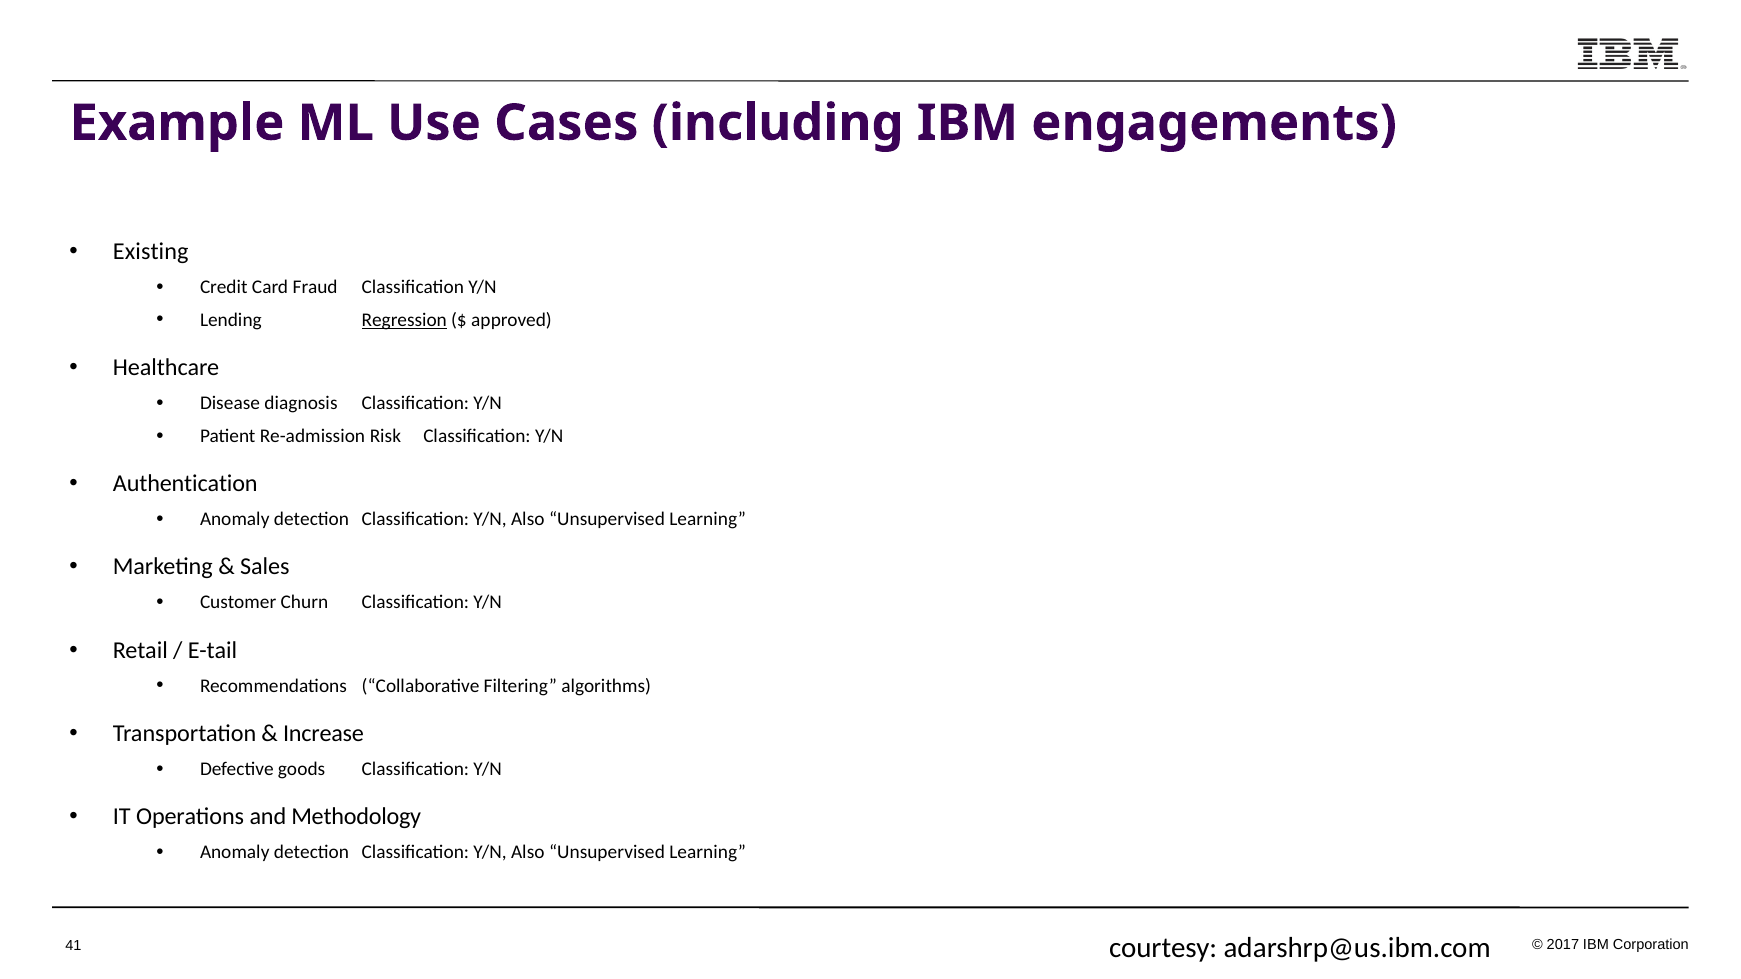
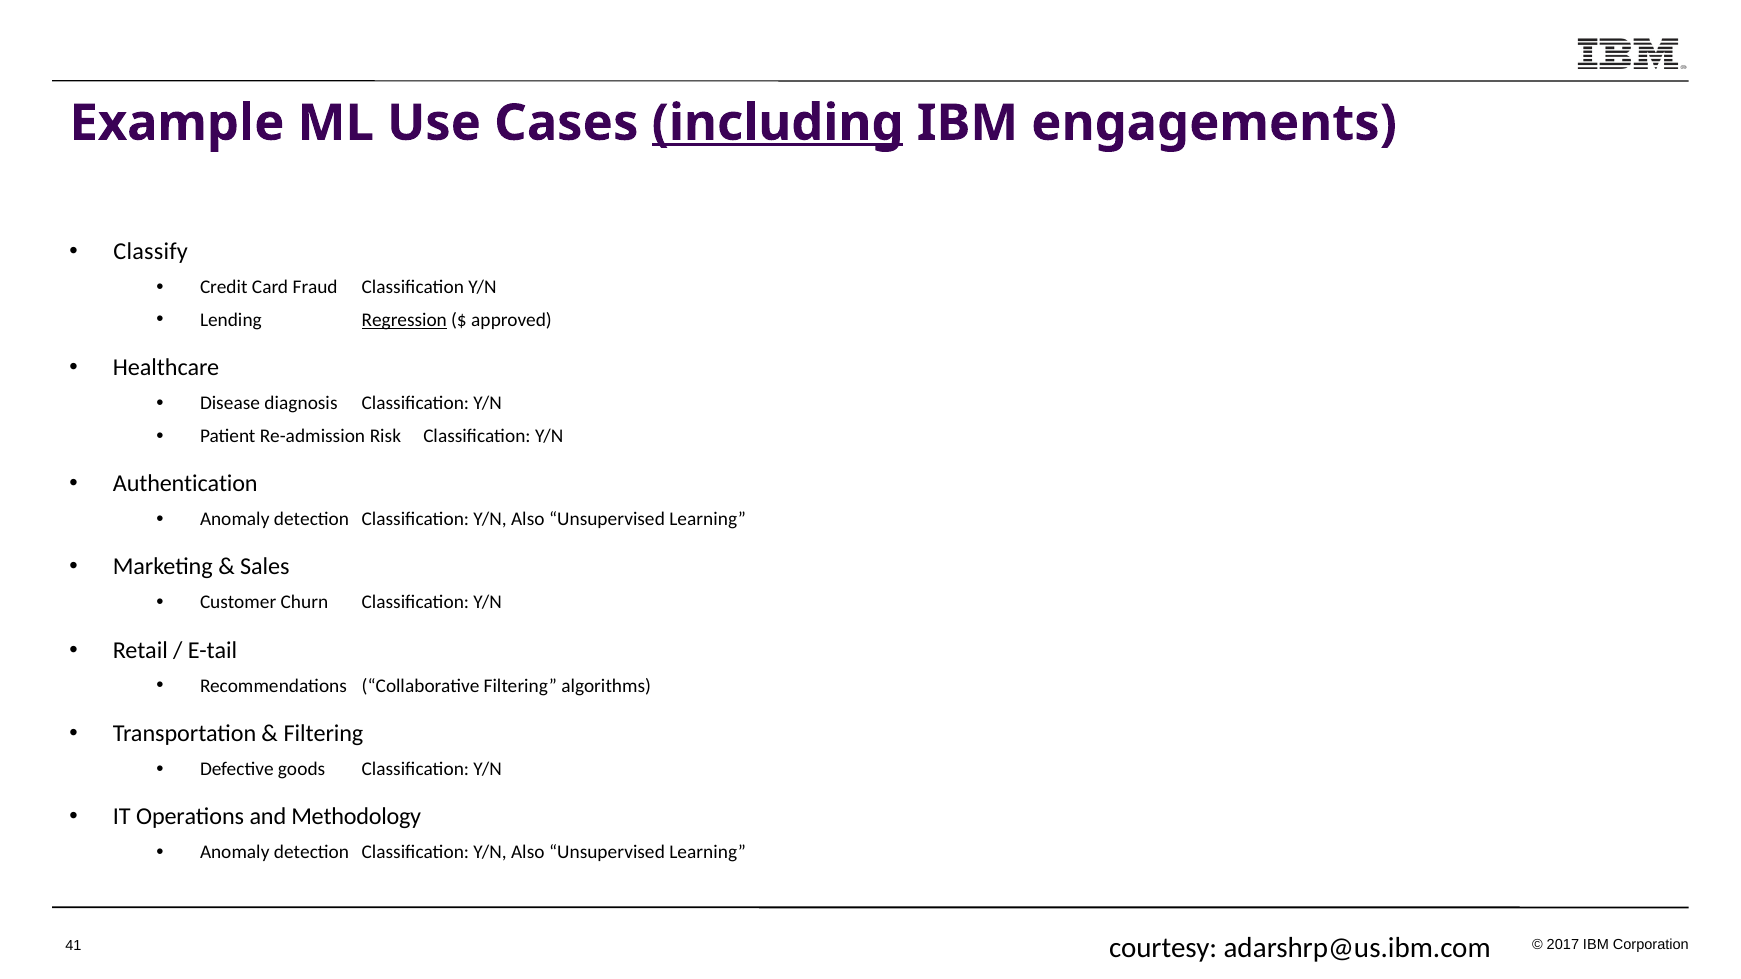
including underline: none -> present
Existing: Existing -> Classify
Increase at (324, 734): Increase -> Filtering
